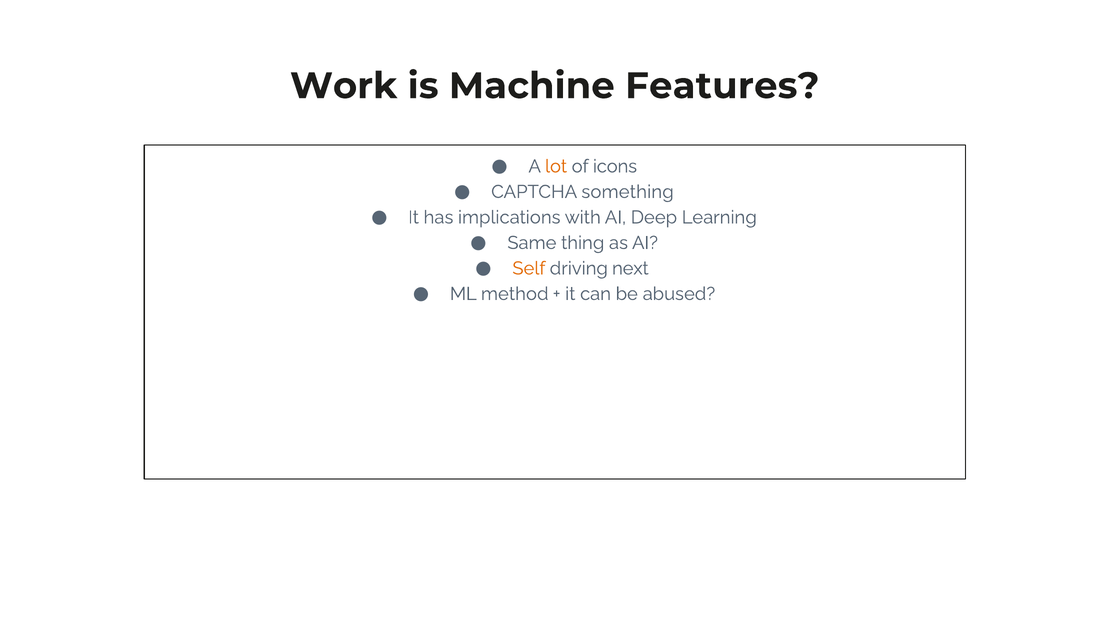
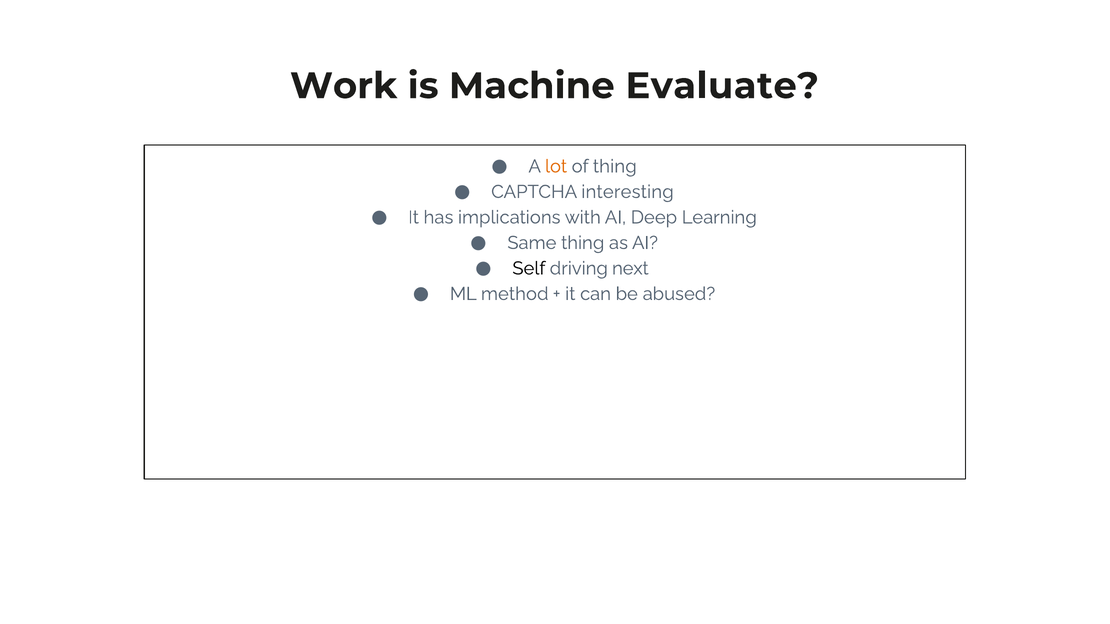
Features: Features -> Evaluate
of icons: icons -> thing
something: something -> interesting
Self colour: orange -> black
